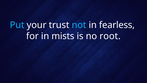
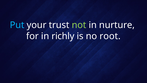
not colour: light blue -> light green
fearless: fearless -> nurture
mists: mists -> richly
